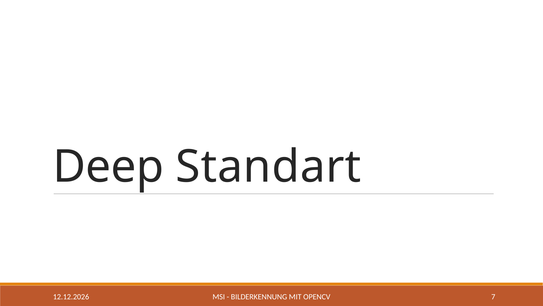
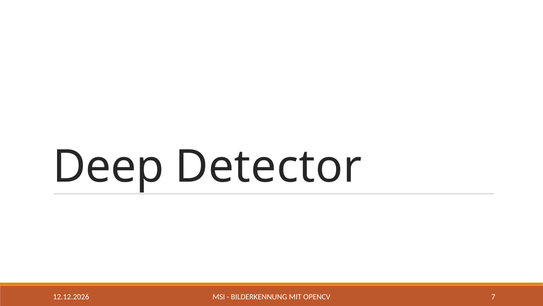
Standart: Standart -> Detector
